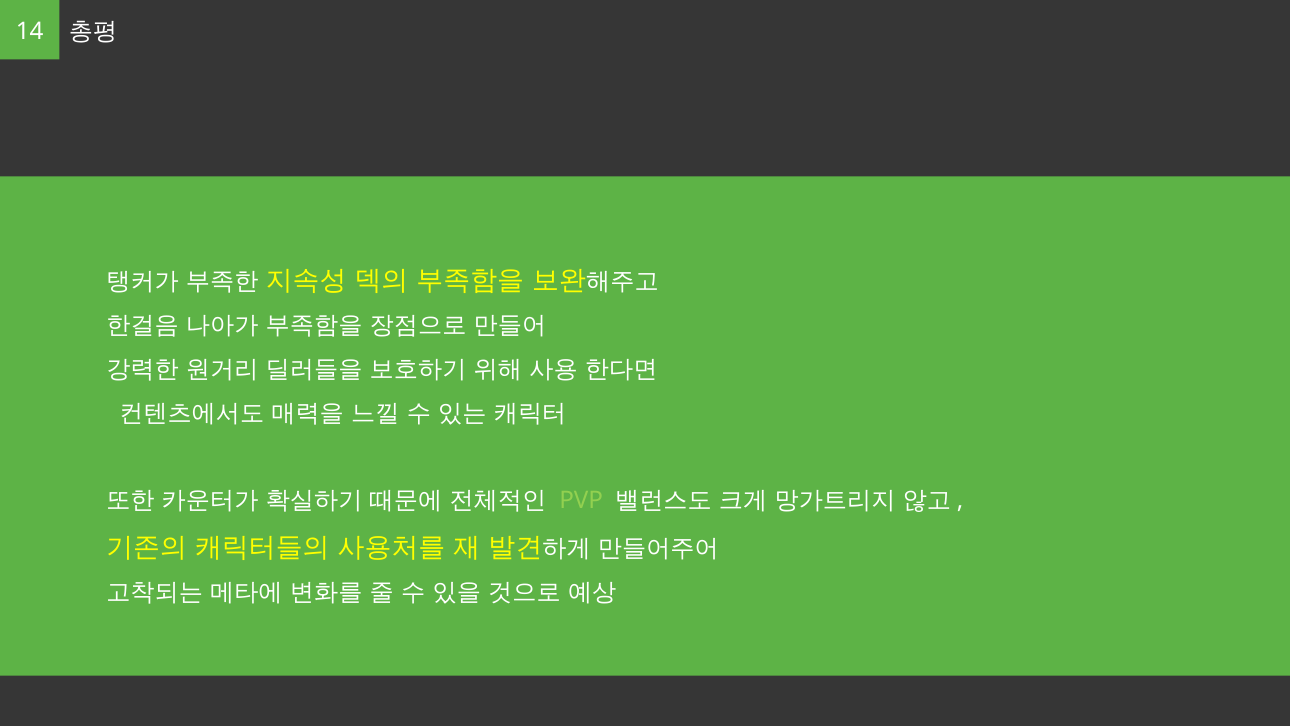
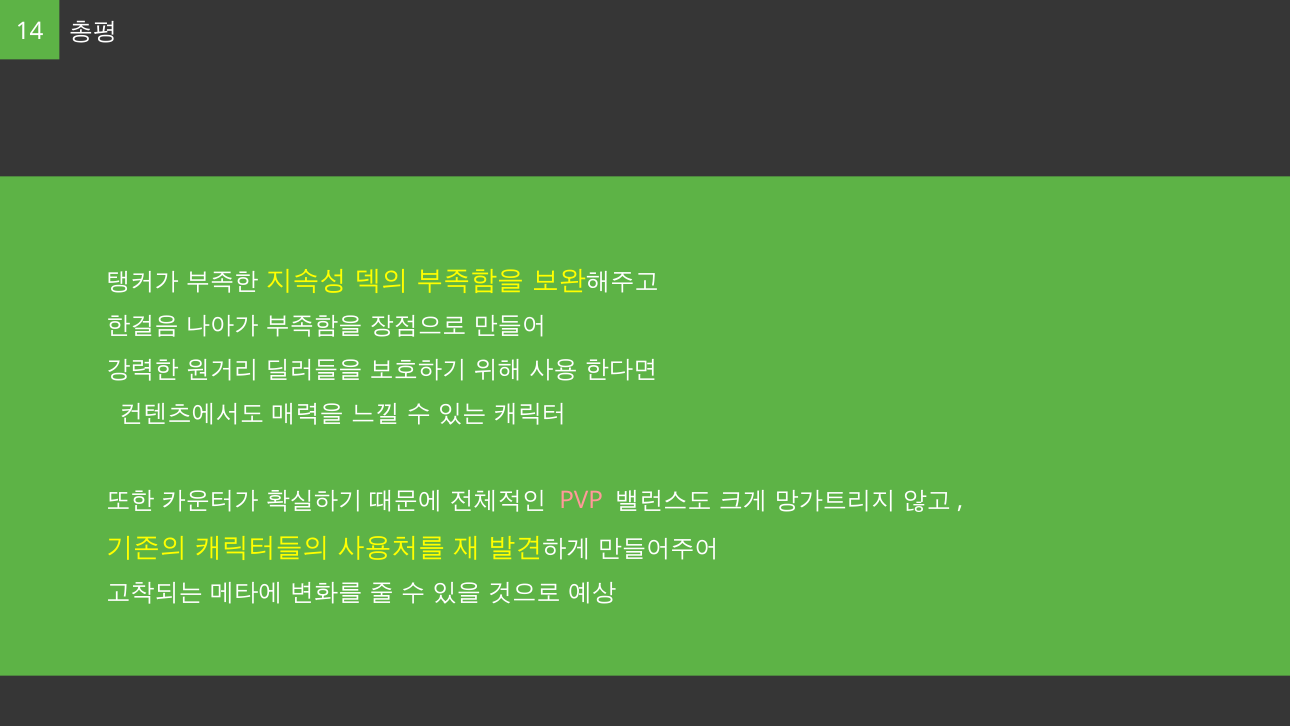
PVP colour: light green -> pink
